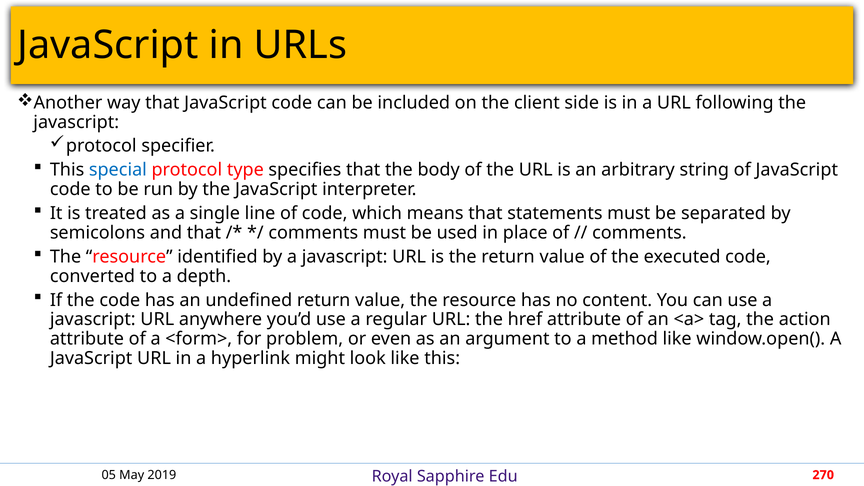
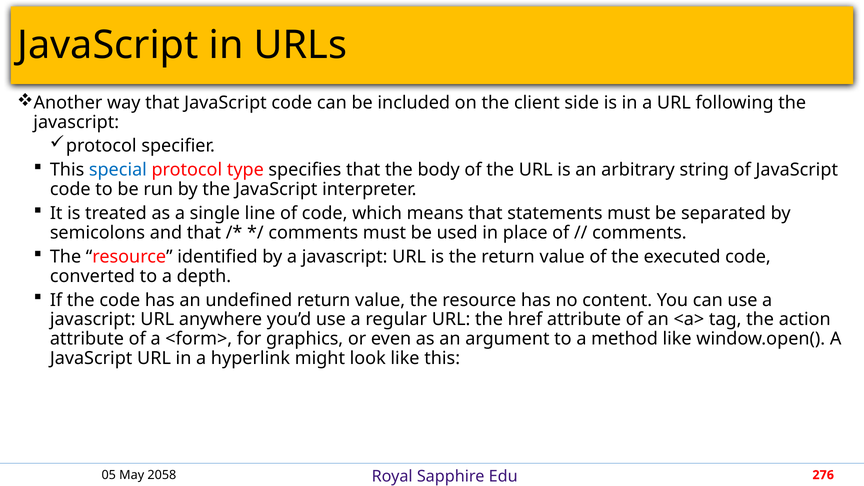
problem: problem -> graphics
2019: 2019 -> 2058
270: 270 -> 276
